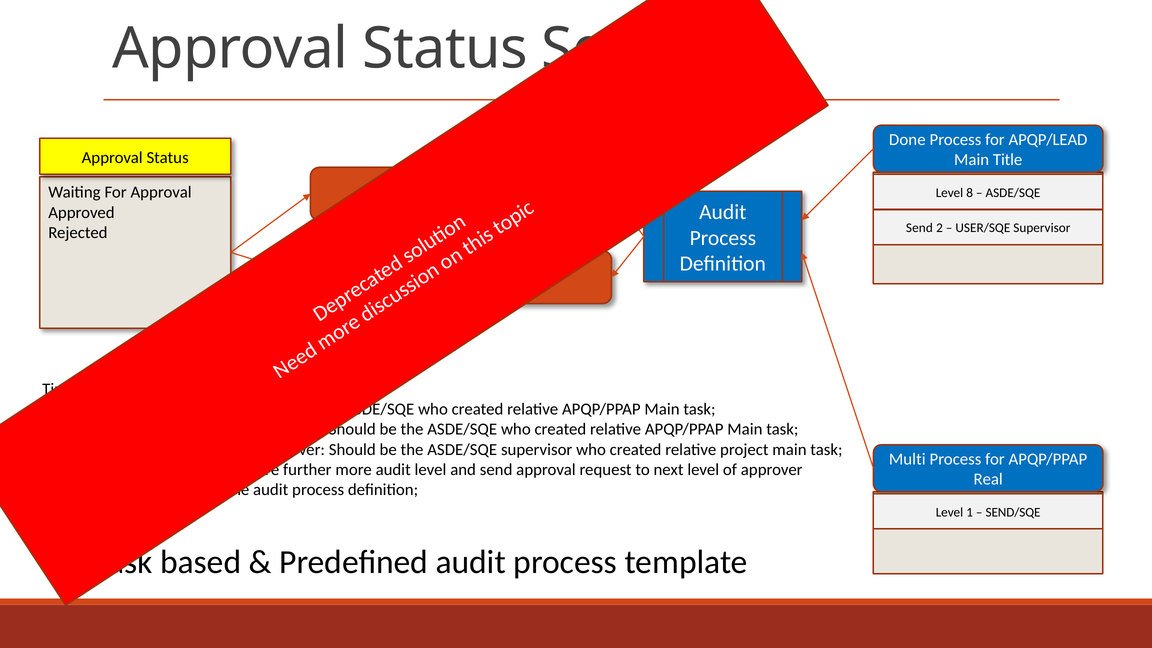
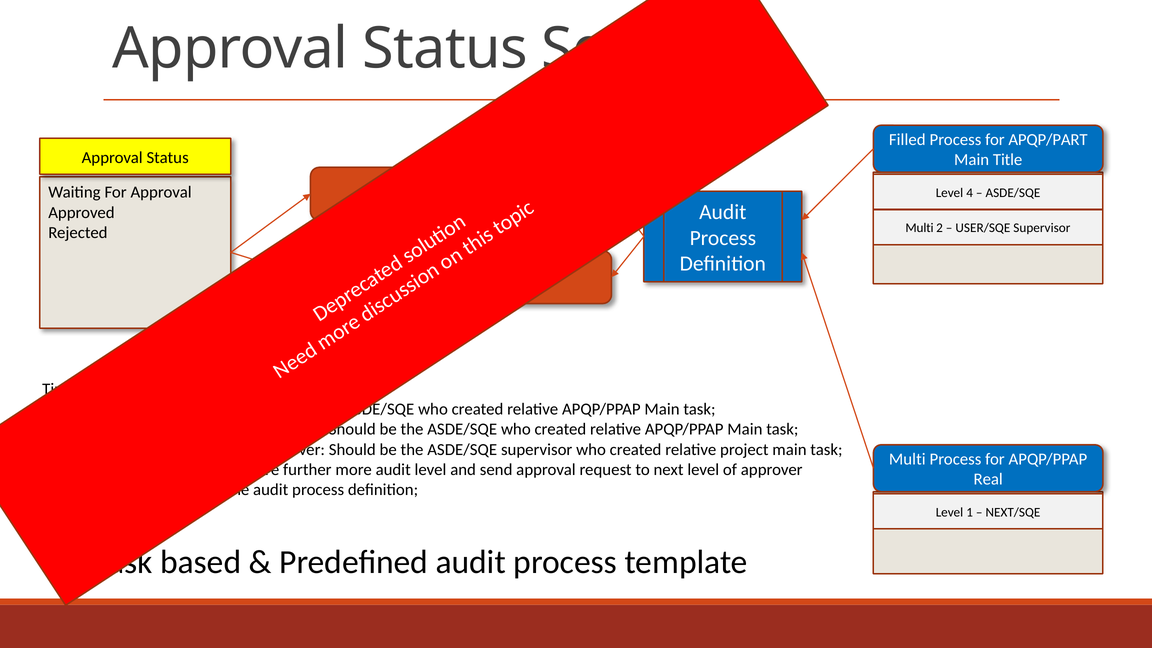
Done: Done -> Filled
APQP/LEAD: APQP/LEAD -> APQP/PART
Level 8: 8 -> 4
Send at (919, 228): Send -> Multi
SEND/SQE: SEND/SQE -> NEXT/SQE
